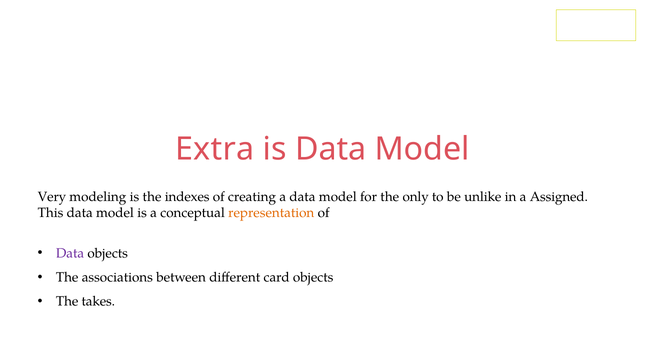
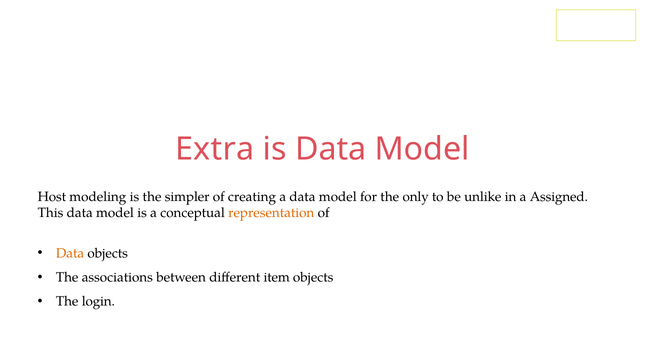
Very: Very -> Host
indexes: indexes -> simpler
Data at (70, 253) colour: purple -> orange
card: card -> item
takes: takes -> login
